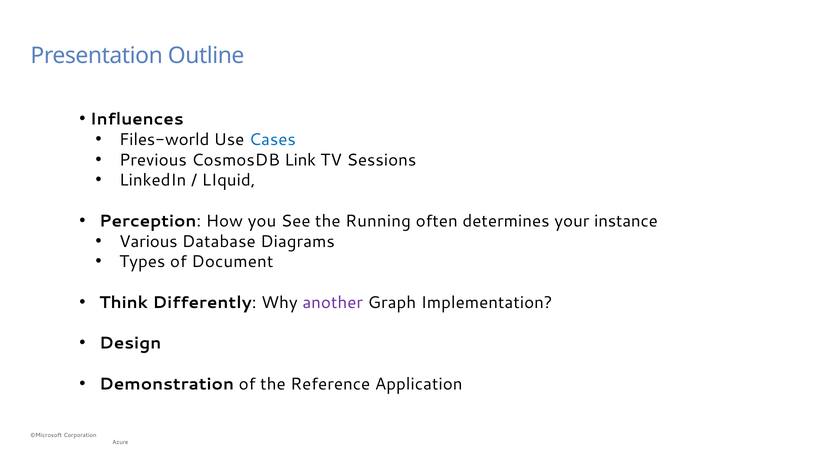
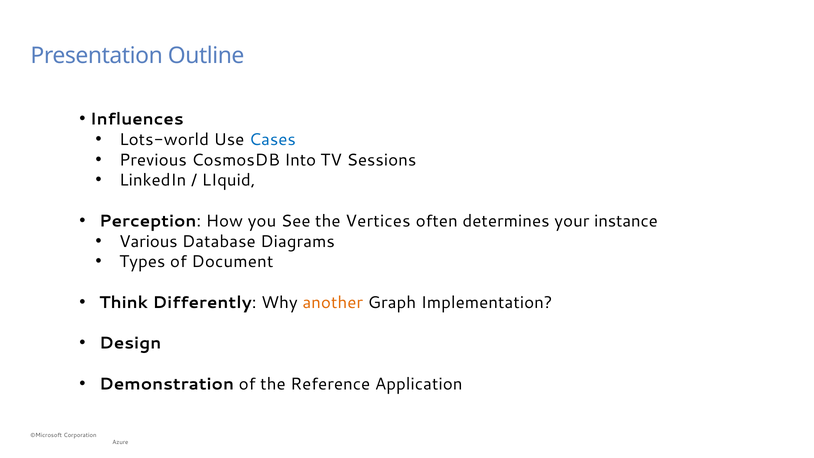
Files-world: Files-world -> Lots-world
Link: Link -> Into
Running: Running -> Vertices
another colour: purple -> orange
